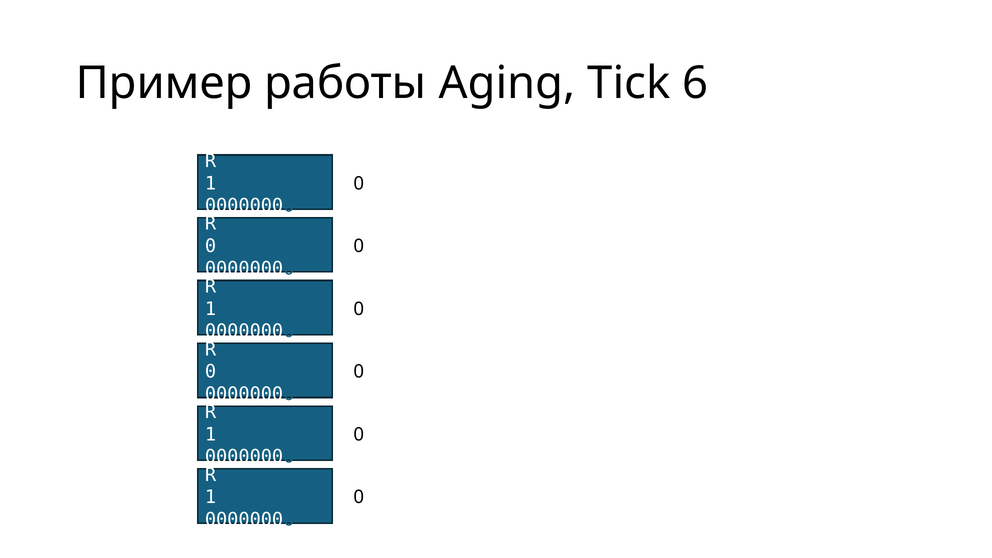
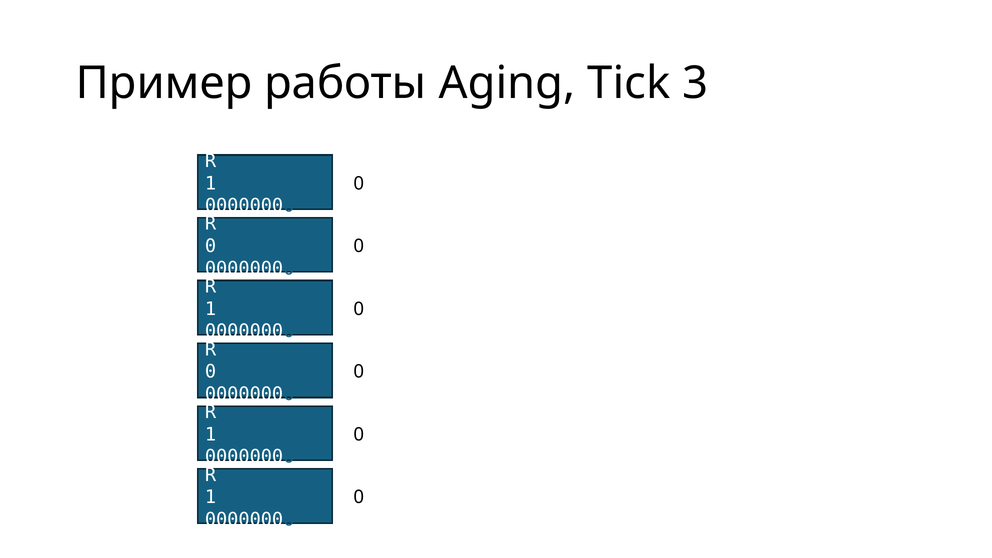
6: 6 -> 3
